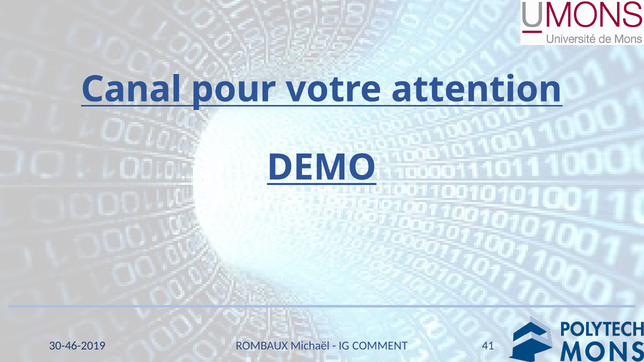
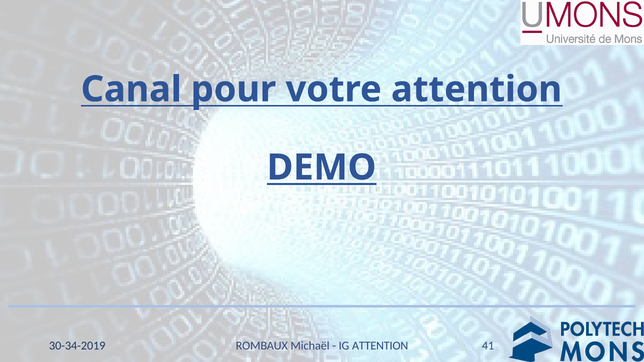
30-46-2019: 30-46-2019 -> 30-34-2019
IG COMMENT: COMMENT -> ATTENTION
